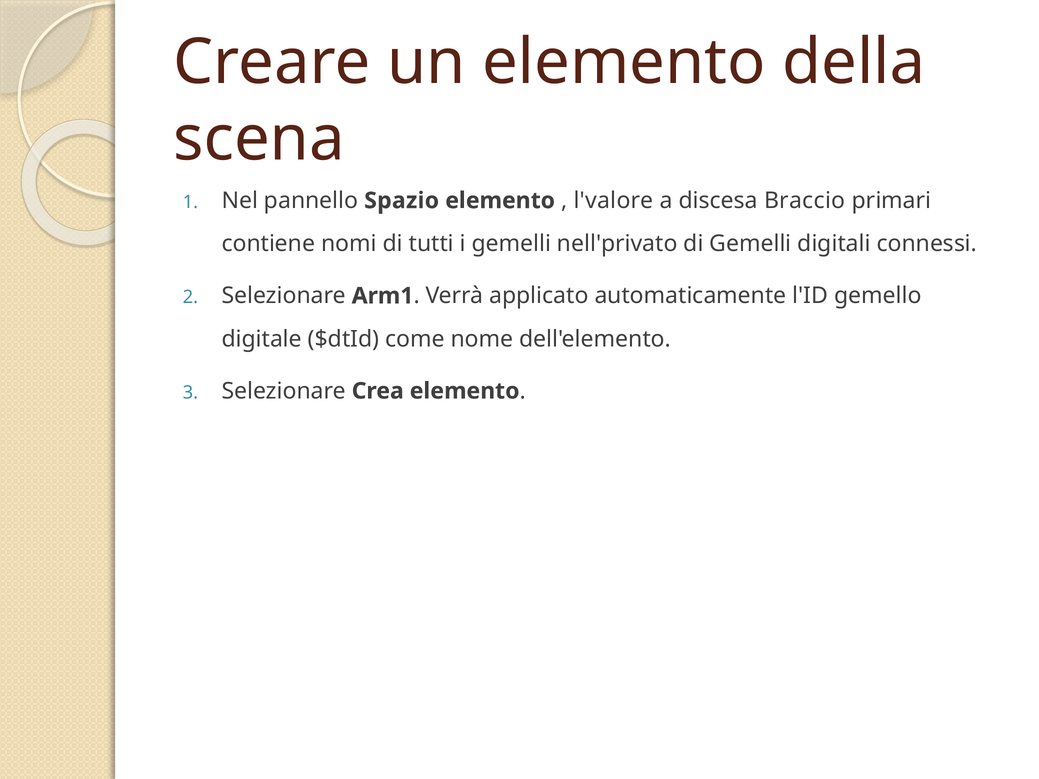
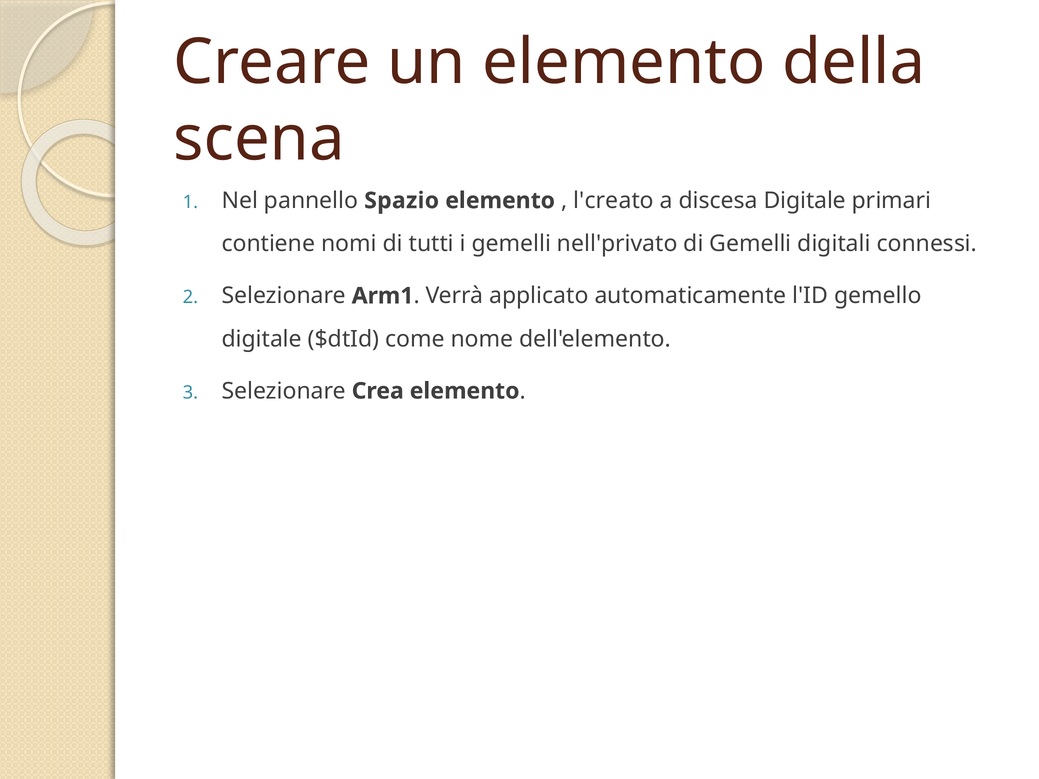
l'valore: l'valore -> l'creato
discesa Braccio: Braccio -> Digitale
